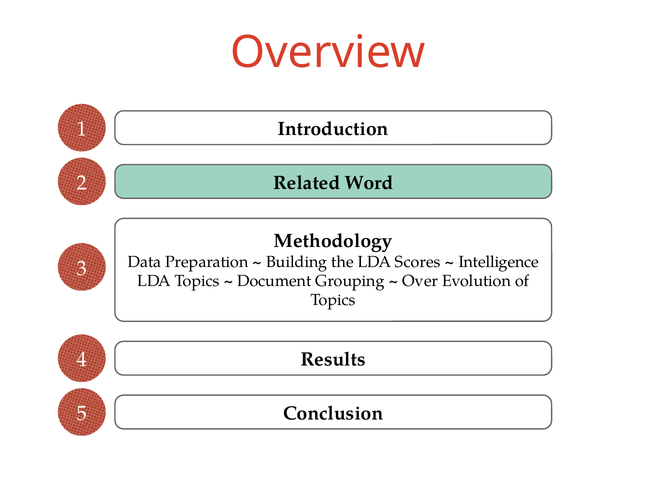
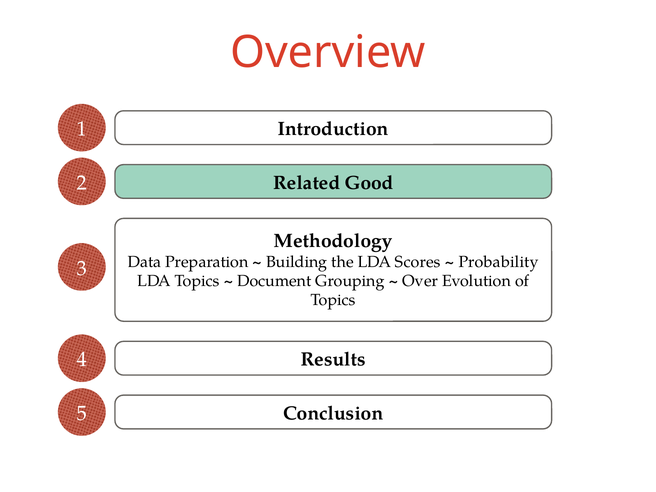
Word: Word -> Good
Intelligence: Intelligence -> Probability
